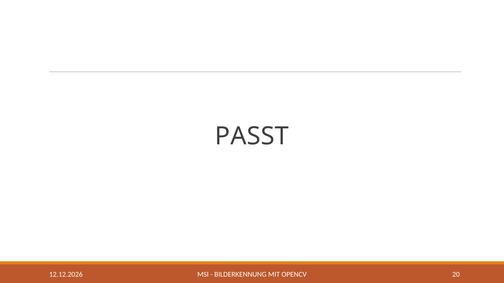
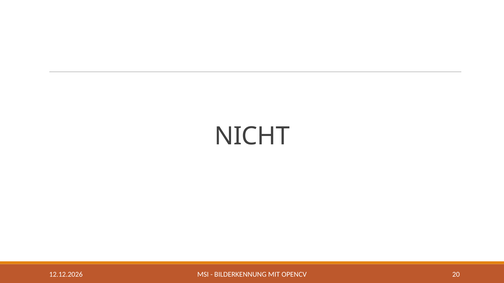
PASST: PASST -> NICHT
